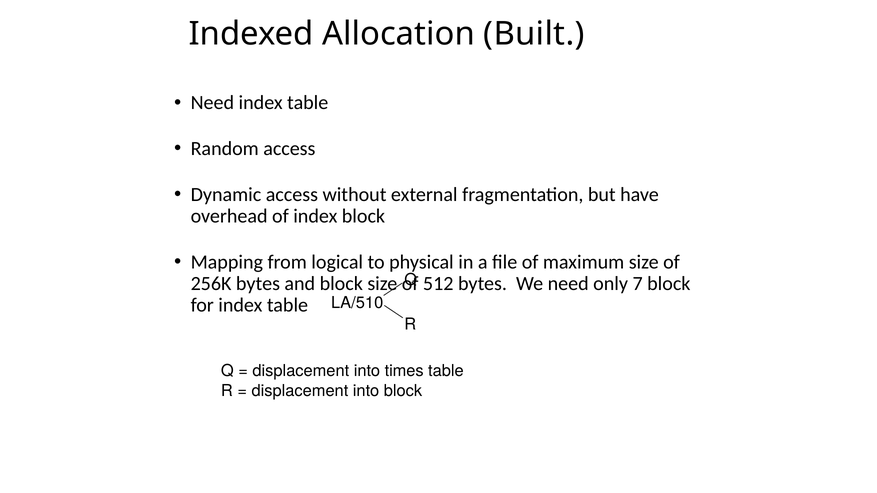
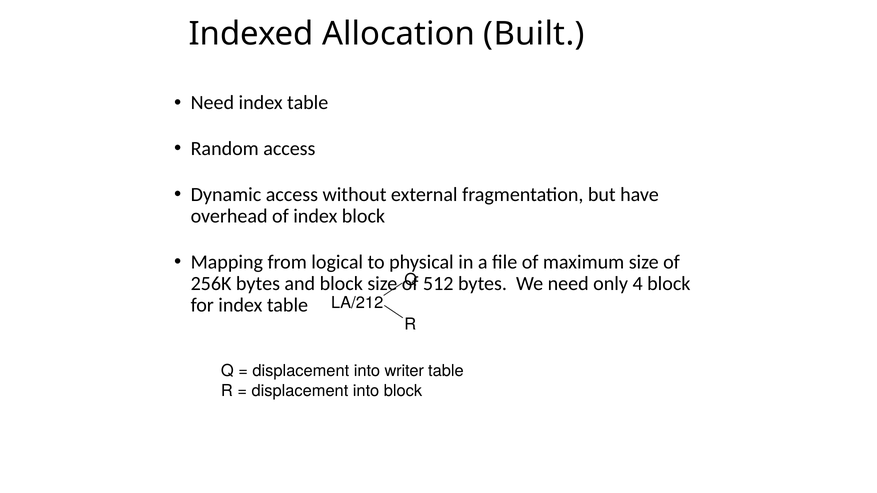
7: 7 -> 4
LA/510: LA/510 -> LA/212
times: times -> writer
